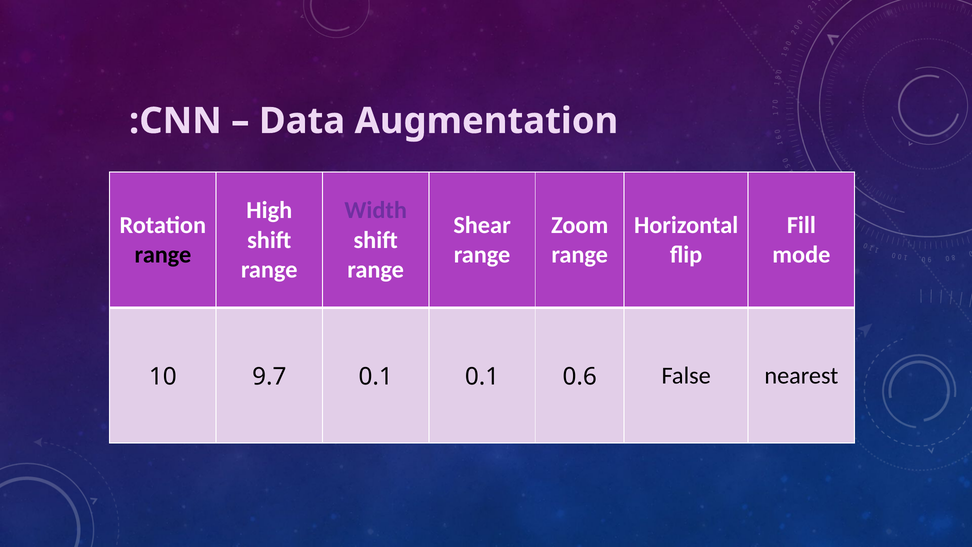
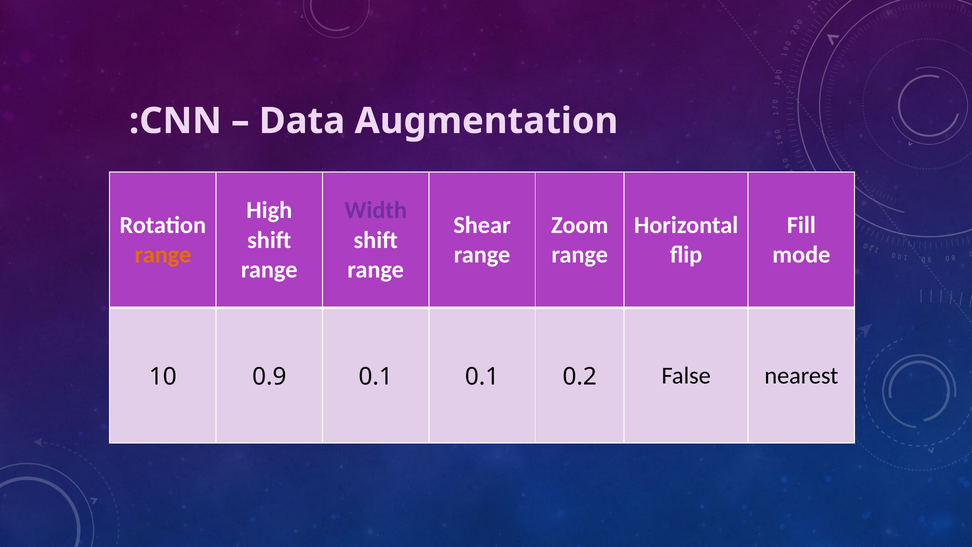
range at (163, 255) colour: black -> orange
9.7: 9.7 -> 0.9
0.6: 0.6 -> 0.2
